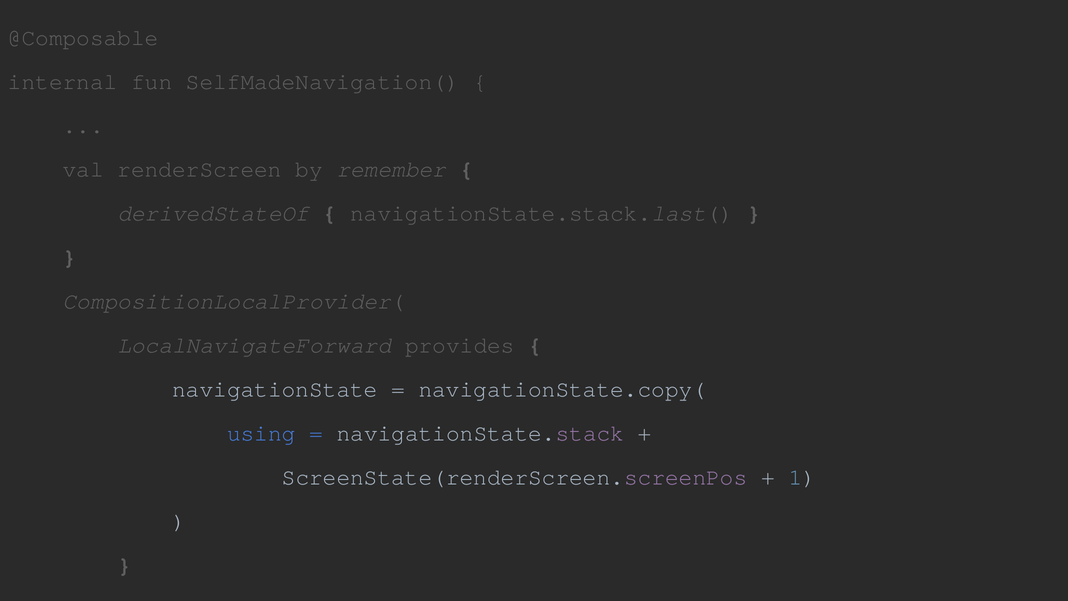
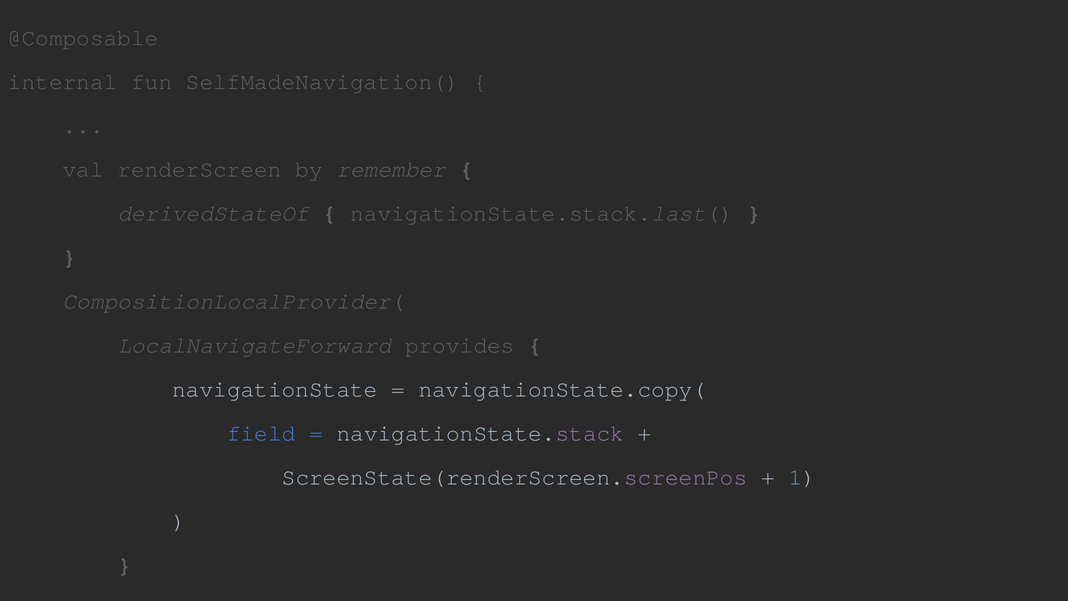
using: using -> field
